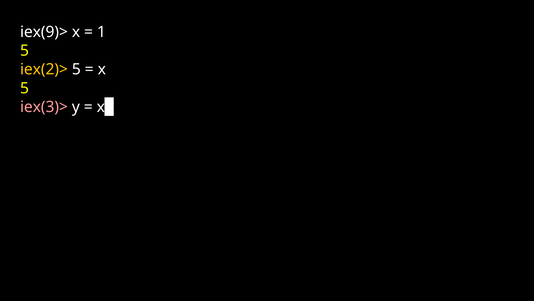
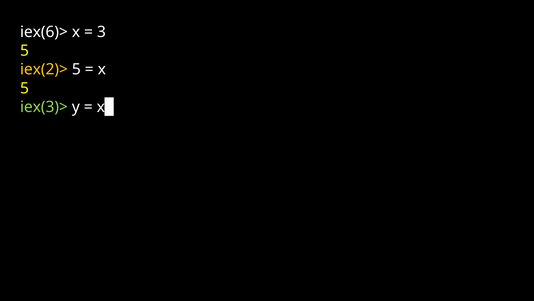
iex(9)>: iex(9)> -> iex(6)>
1: 1 -> 3
iex(3)> colour: pink -> light green
